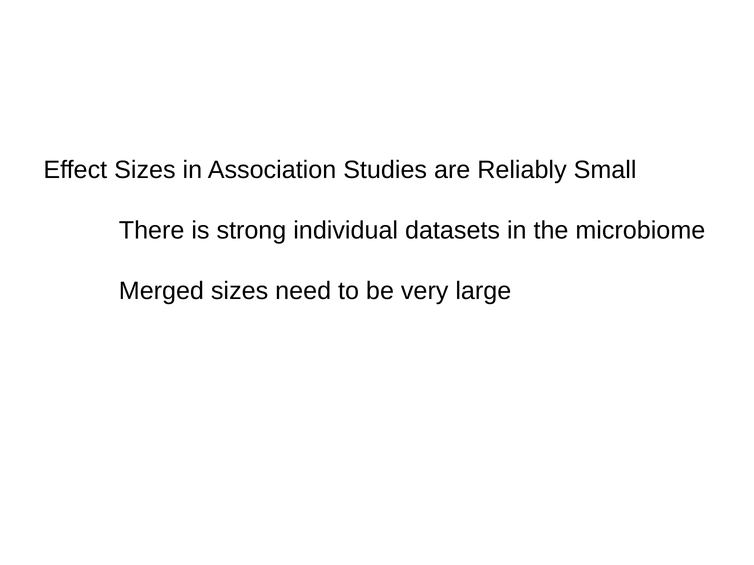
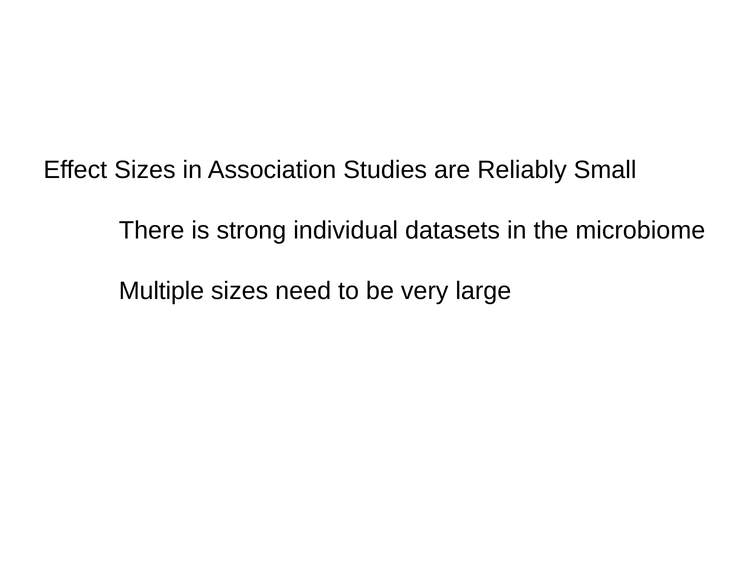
Merged: Merged -> Multiple
